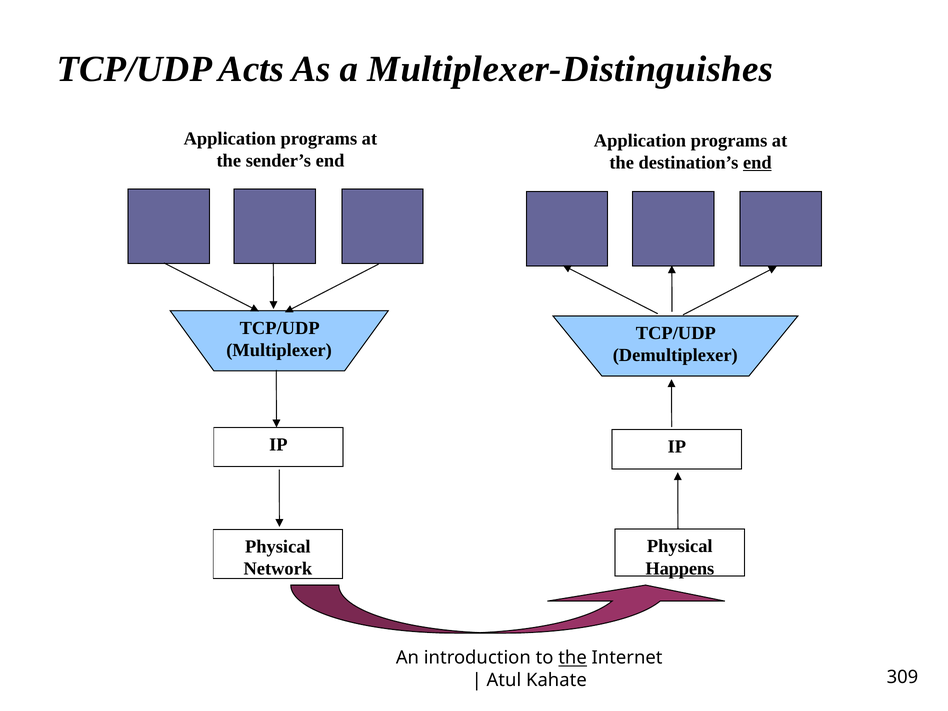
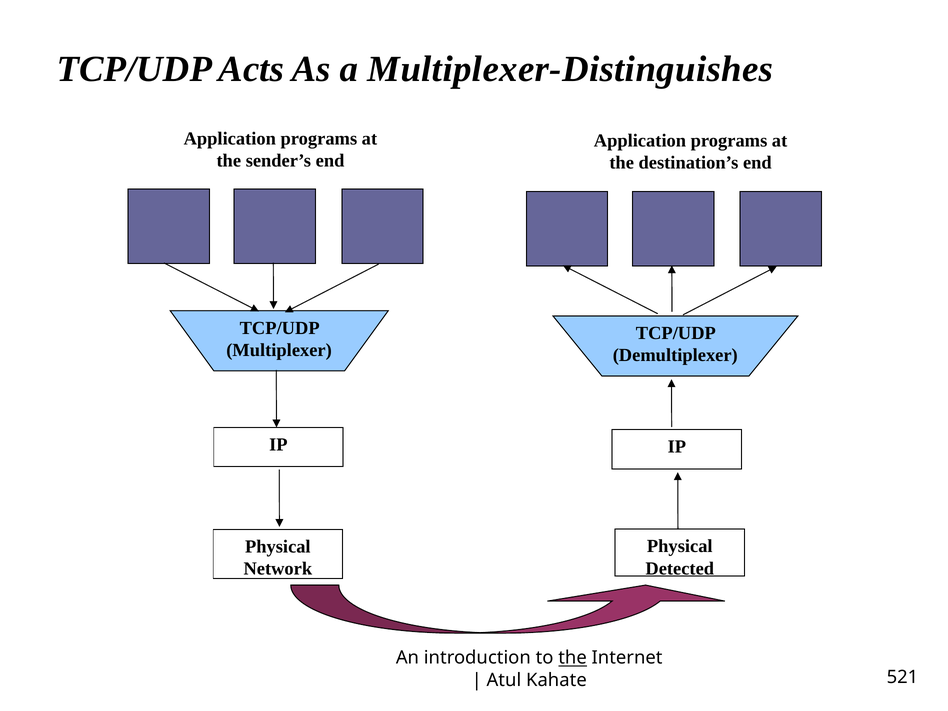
end at (757, 163) underline: present -> none
Happens: Happens -> Detected
309: 309 -> 521
